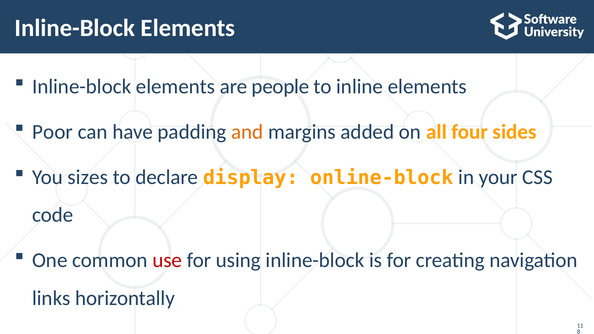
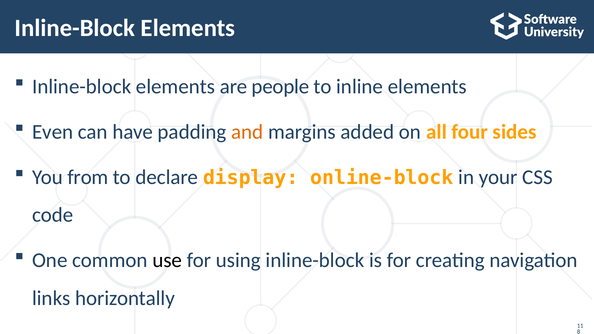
Poor: Poor -> Even
sizes: sizes -> from
use colour: red -> black
